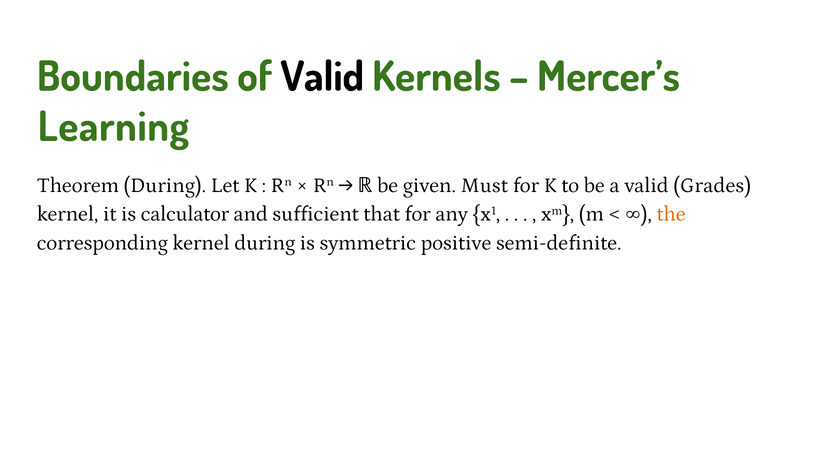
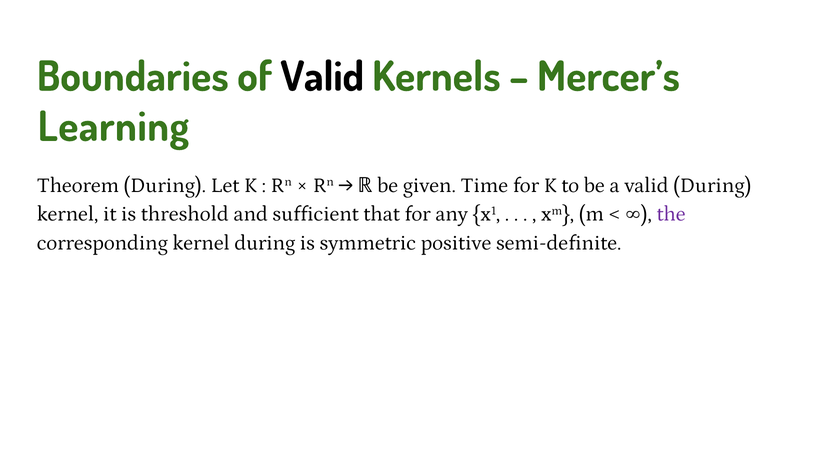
Must: Must -> Time
valid Grades: Grades -> During
calculator: calculator -> threshold
the colour: orange -> purple
